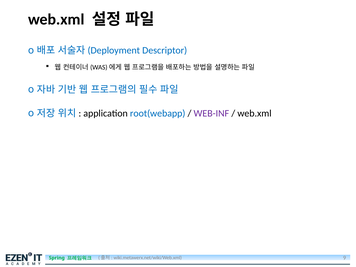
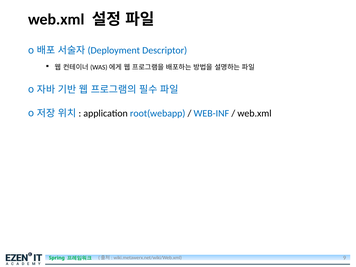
WEB-INF colour: purple -> blue
